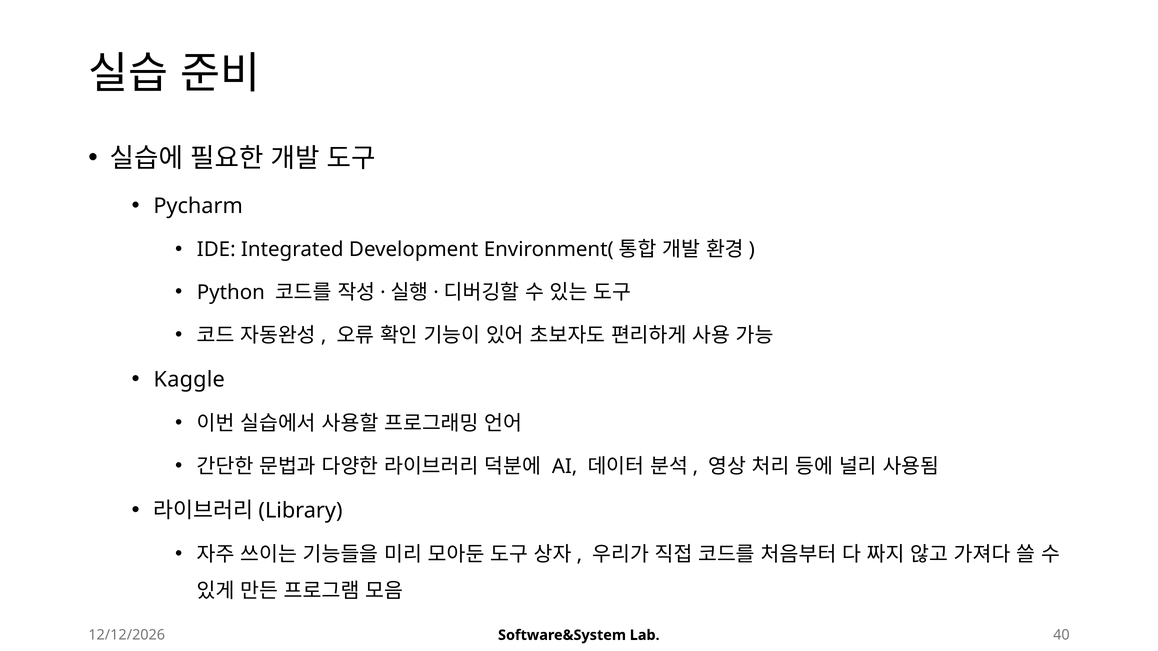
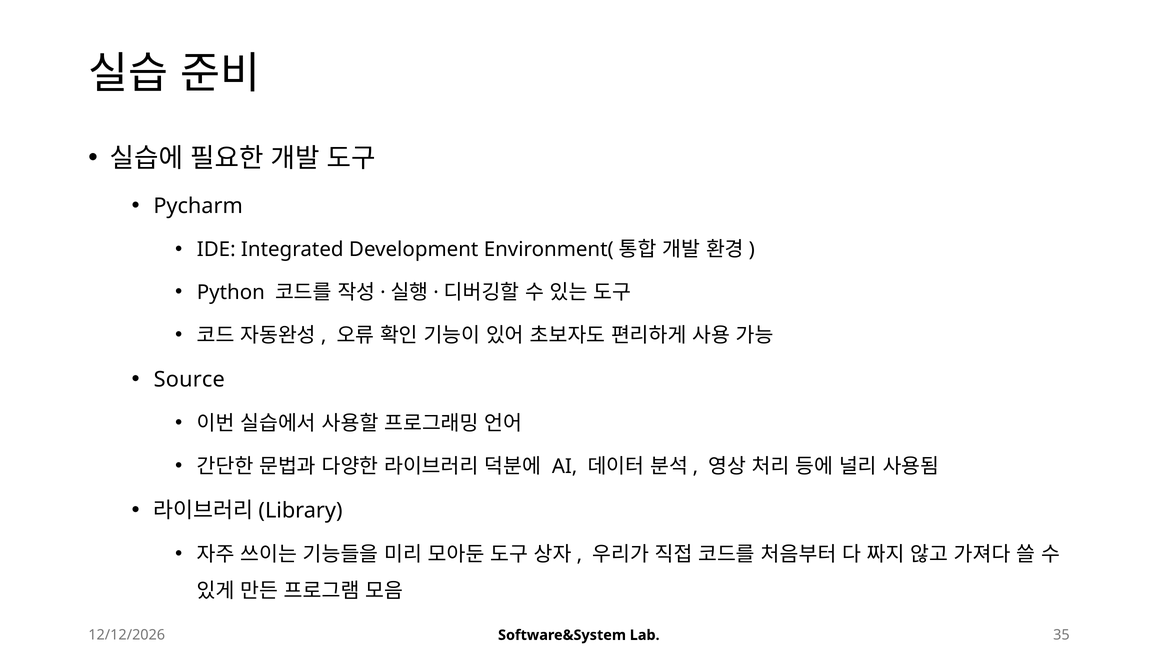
Kaggle: Kaggle -> Source
40: 40 -> 35
